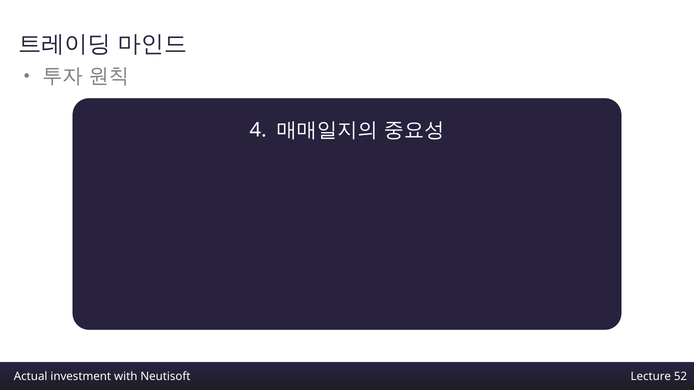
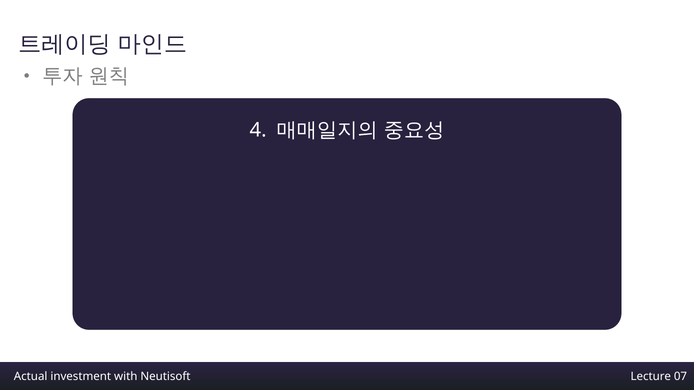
52: 52 -> 07
